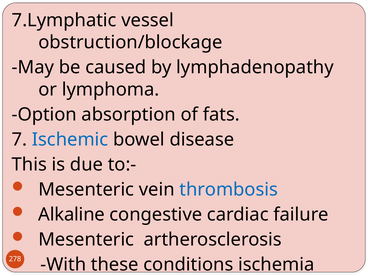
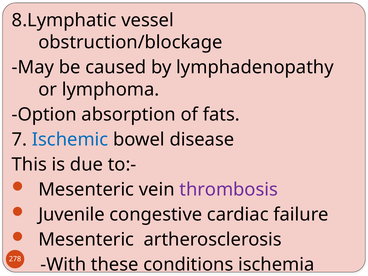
7.Lymphatic: 7.Lymphatic -> 8.Lymphatic
thrombosis colour: blue -> purple
Alkaline: Alkaline -> Juvenile
